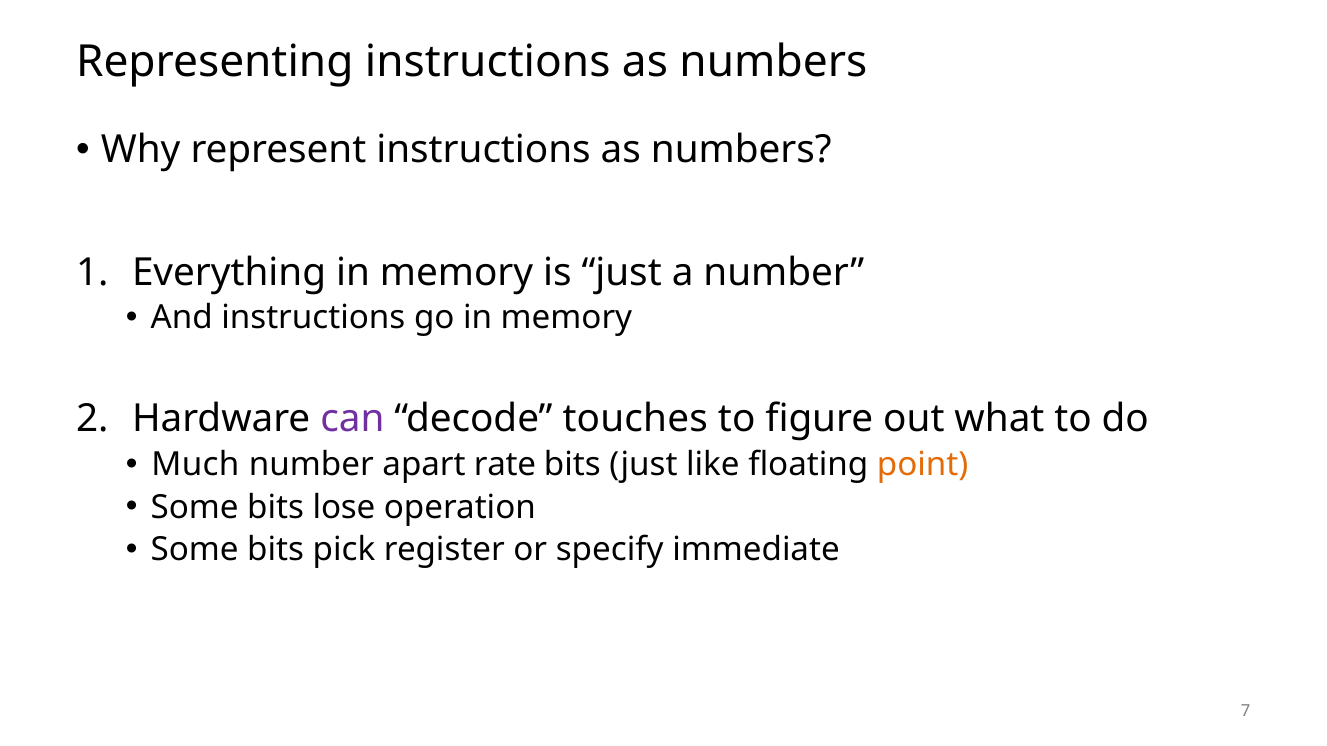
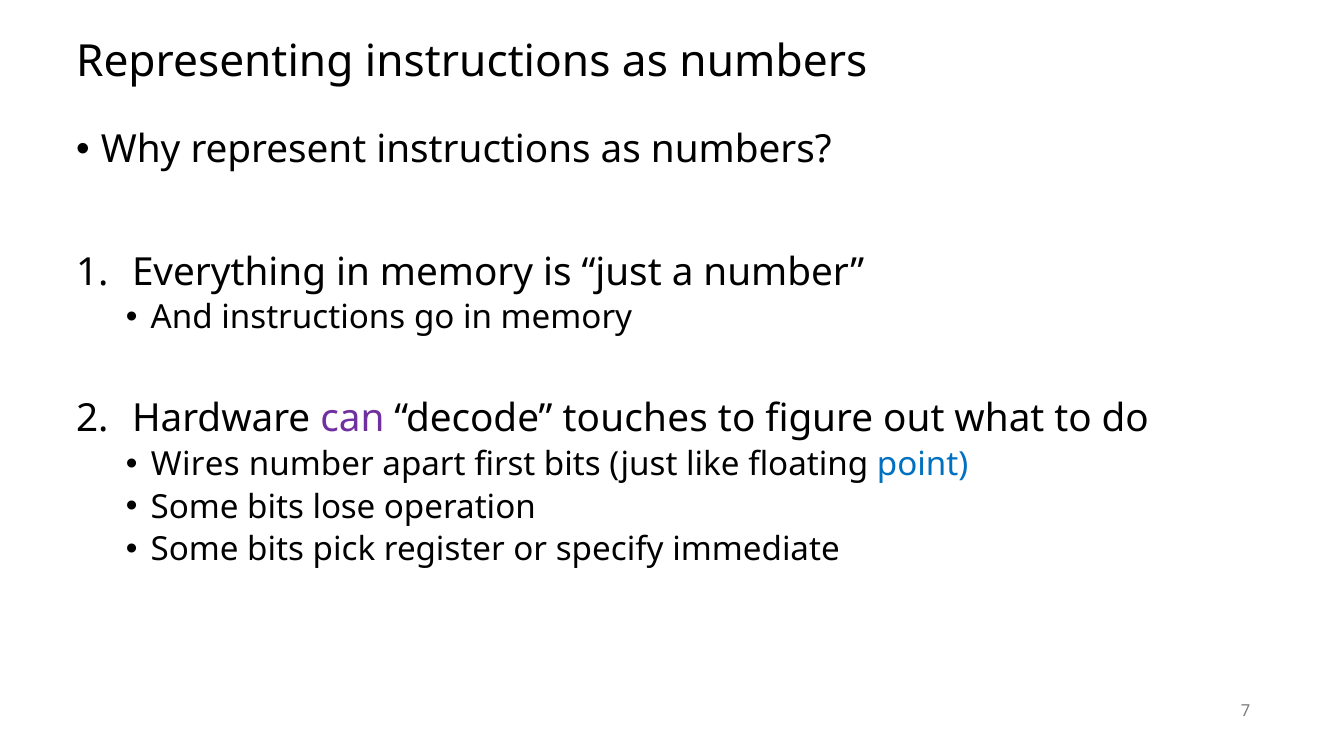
Much: Much -> Wires
rate: rate -> first
point colour: orange -> blue
